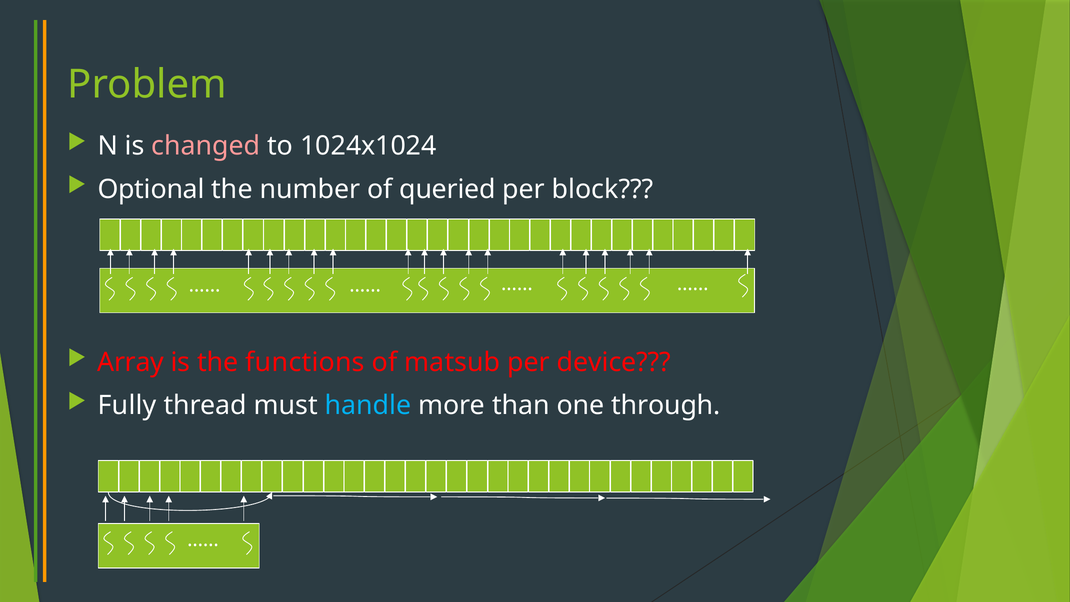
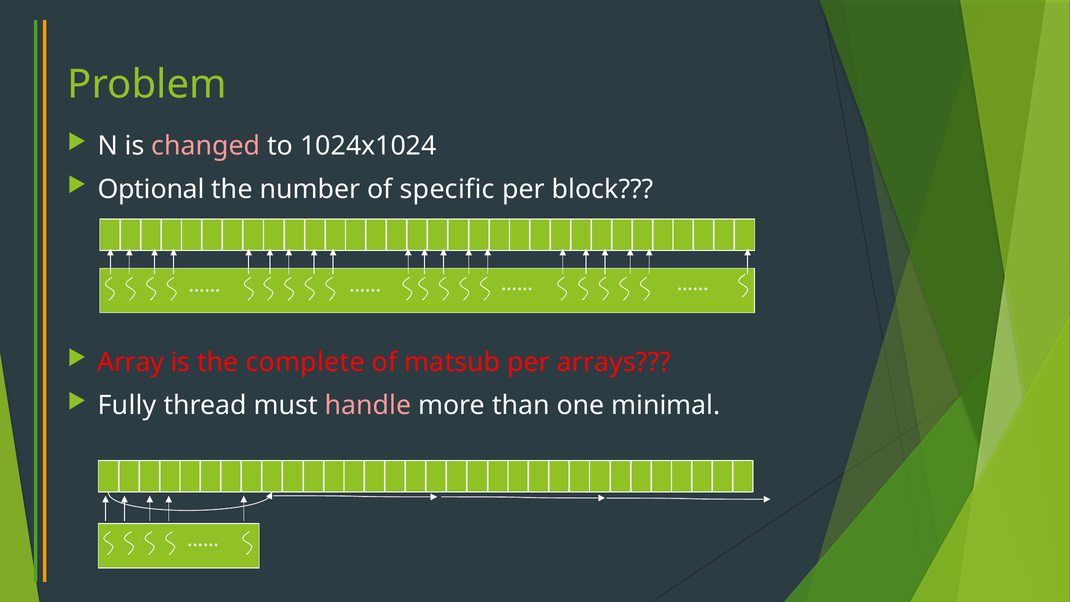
queried: queried -> specific
functions: functions -> complete
device: device -> arrays
handle colour: light blue -> pink
through: through -> minimal
